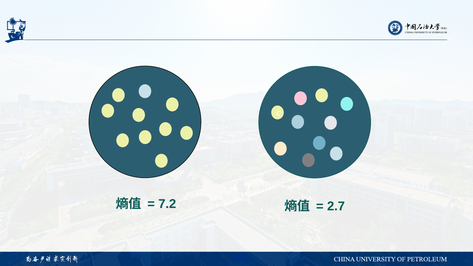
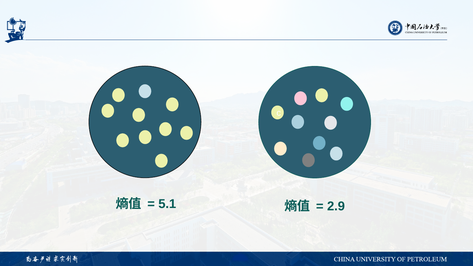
7.2: 7.2 -> 5.1
2.7: 2.7 -> 2.9
